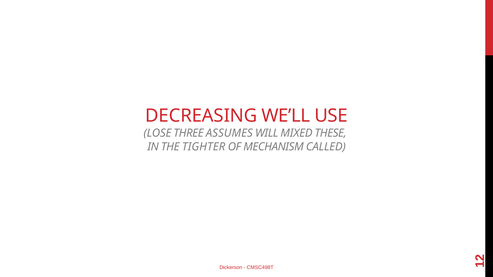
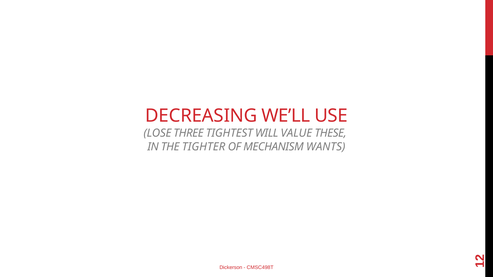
ASSUMES: ASSUMES -> TIGHTEST
MIXED: MIXED -> VALUE
CALLED: CALLED -> WANTS
